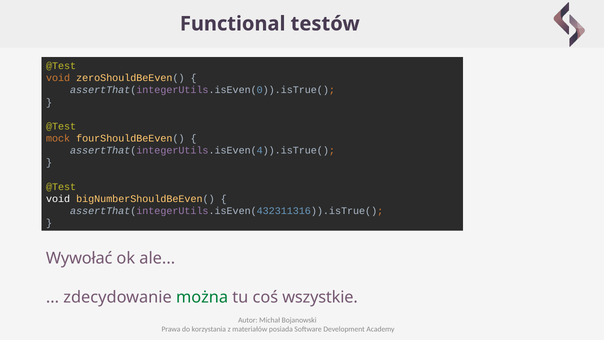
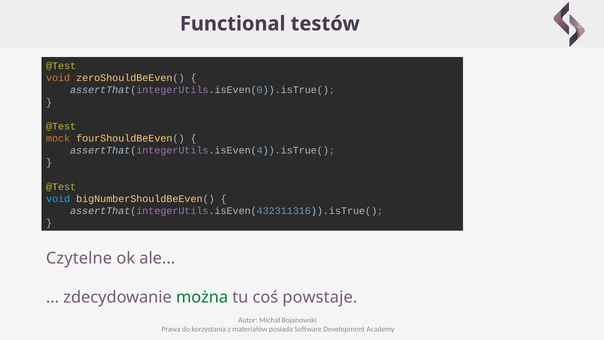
void at (58, 199) colour: white -> light blue
Wywołać: Wywołać -> Czytelne
wszystkie: wszystkie -> powstaje
